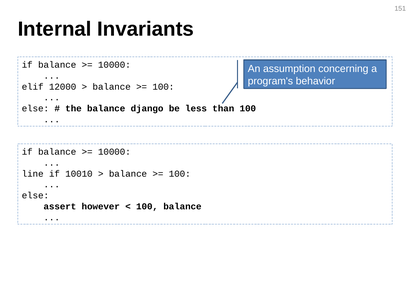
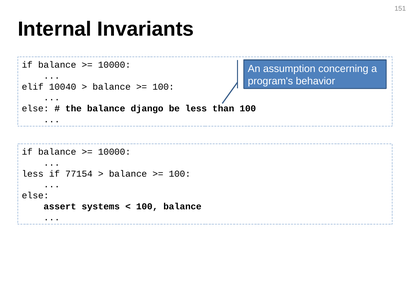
12000: 12000 -> 10040
line at (33, 174): line -> less
10010: 10010 -> 77154
however: however -> systems
